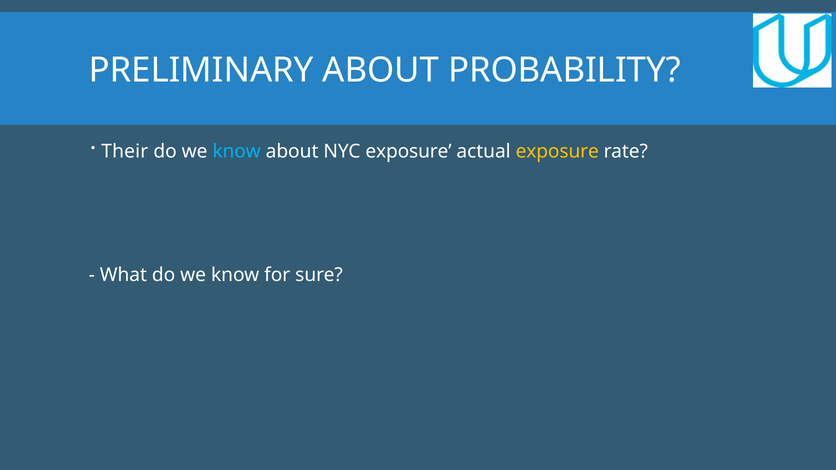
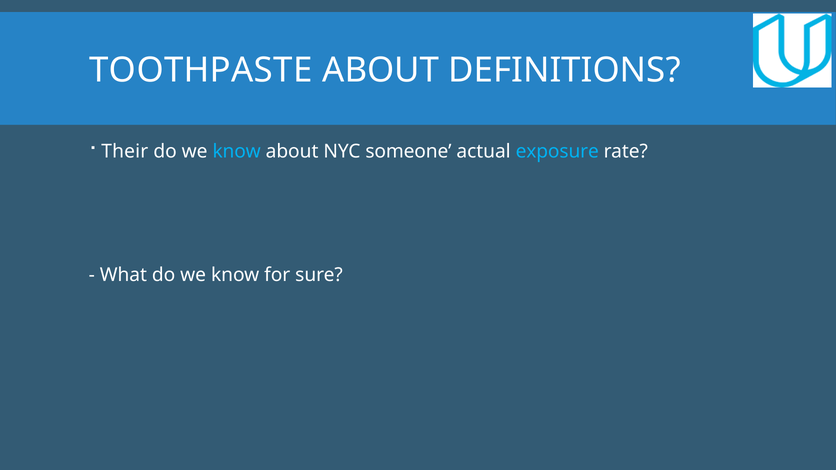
PRELIMINARY: PRELIMINARY -> TOOTHPASTE
PROBABILITY: PROBABILITY -> DEFINITIONS
NYC exposure: exposure -> someone
exposure at (557, 151) colour: yellow -> light blue
